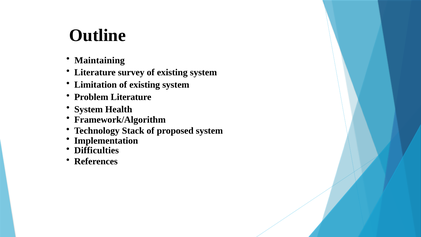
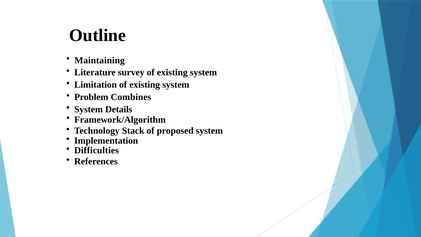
Problem Literature: Literature -> Combines
System Health: Health -> Details
